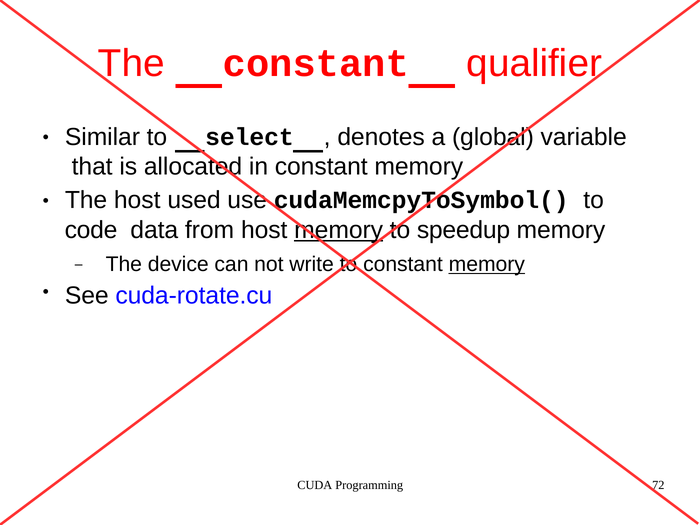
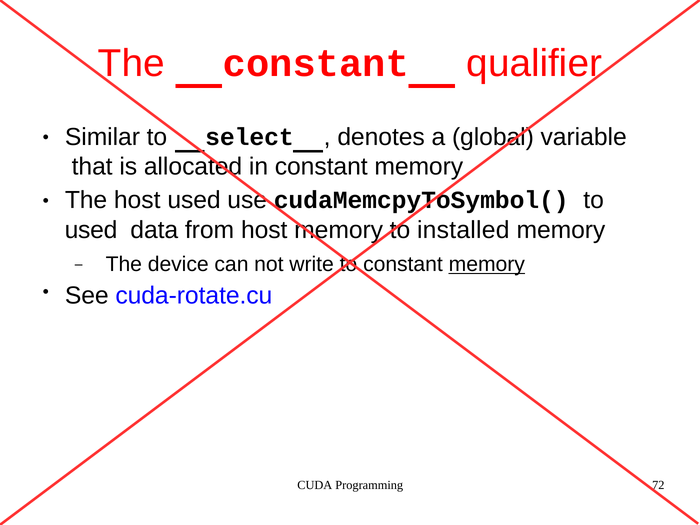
code at (91, 230): code -> used
memory at (339, 230) underline: present -> none
speedup: speedup -> installed
